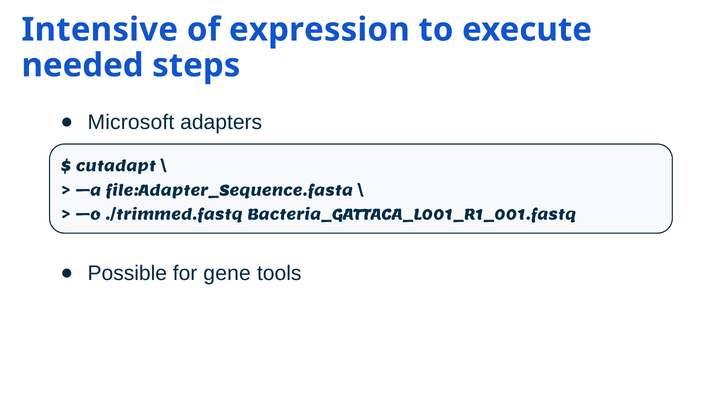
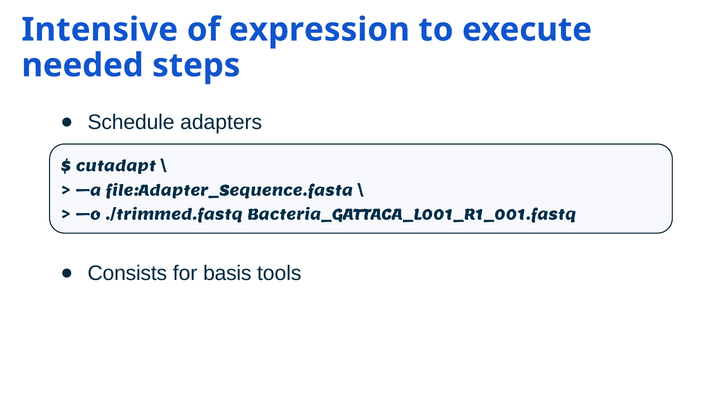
Microsoft: Microsoft -> Schedule
Possible: Possible -> Consists
gene: gene -> basis
